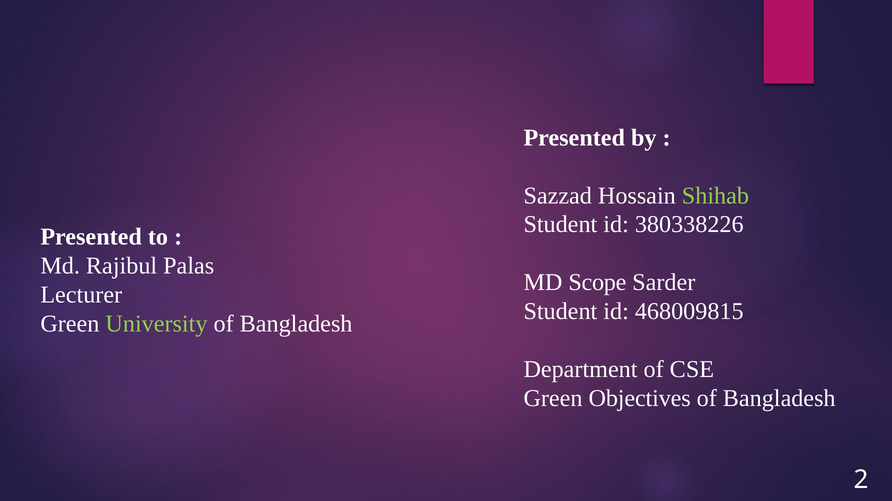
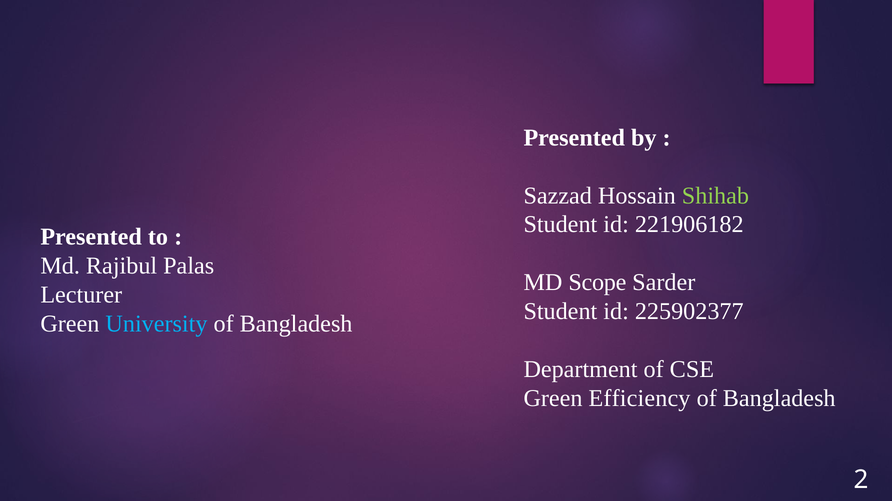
380338226: 380338226 -> 221906182
468009815: 468009815 -> 225902377
University colour: light green -> light blue
Objectives: Objectives -> Efficiency
